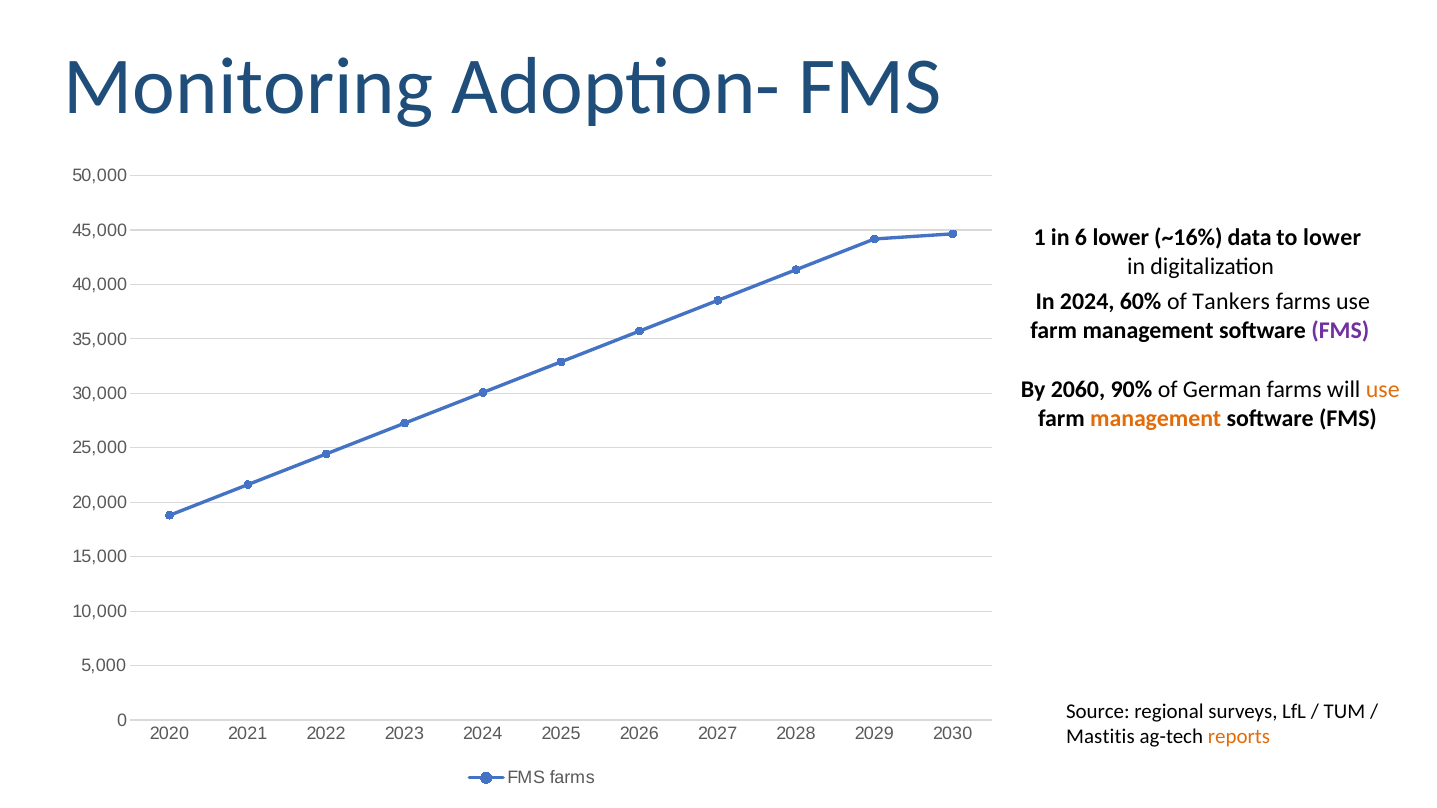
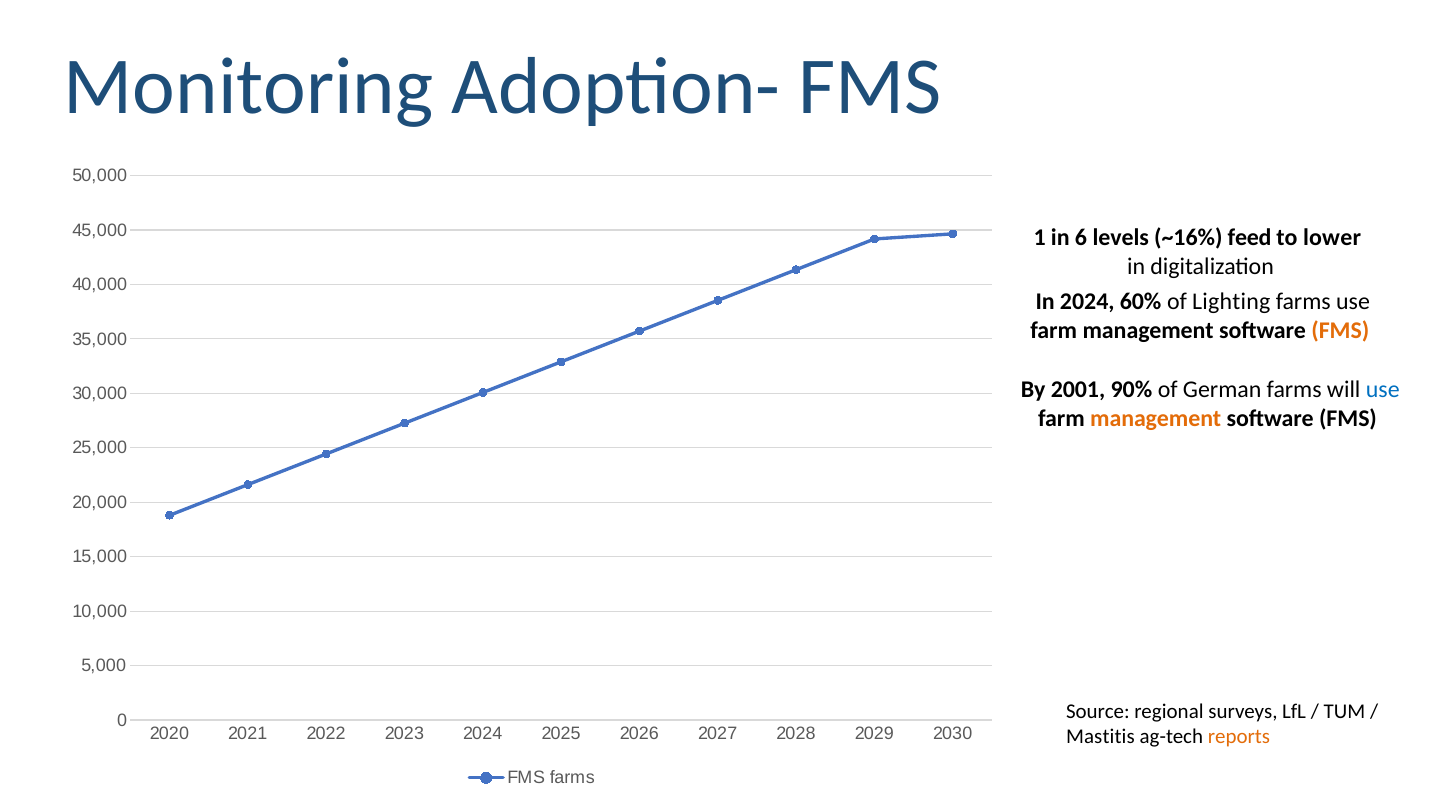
6 lower: lower -> levels
data: data -> feed
Tankers: Tankers -> Lighting
FMS at (1340, 330) colour: purple -> orange
2060: 2060 -> 2001
use at (1383, 390) colour: orange -> blue
